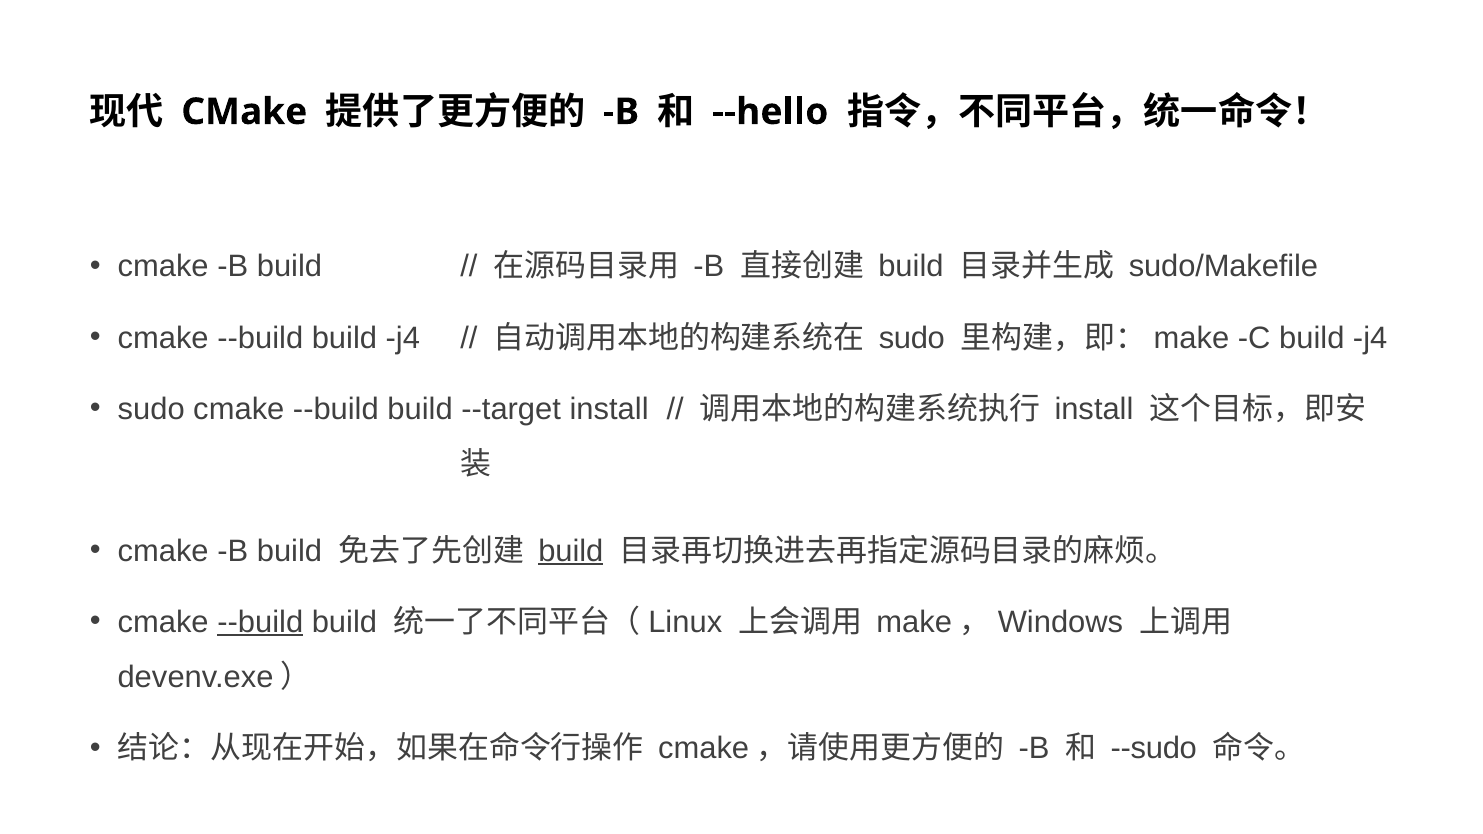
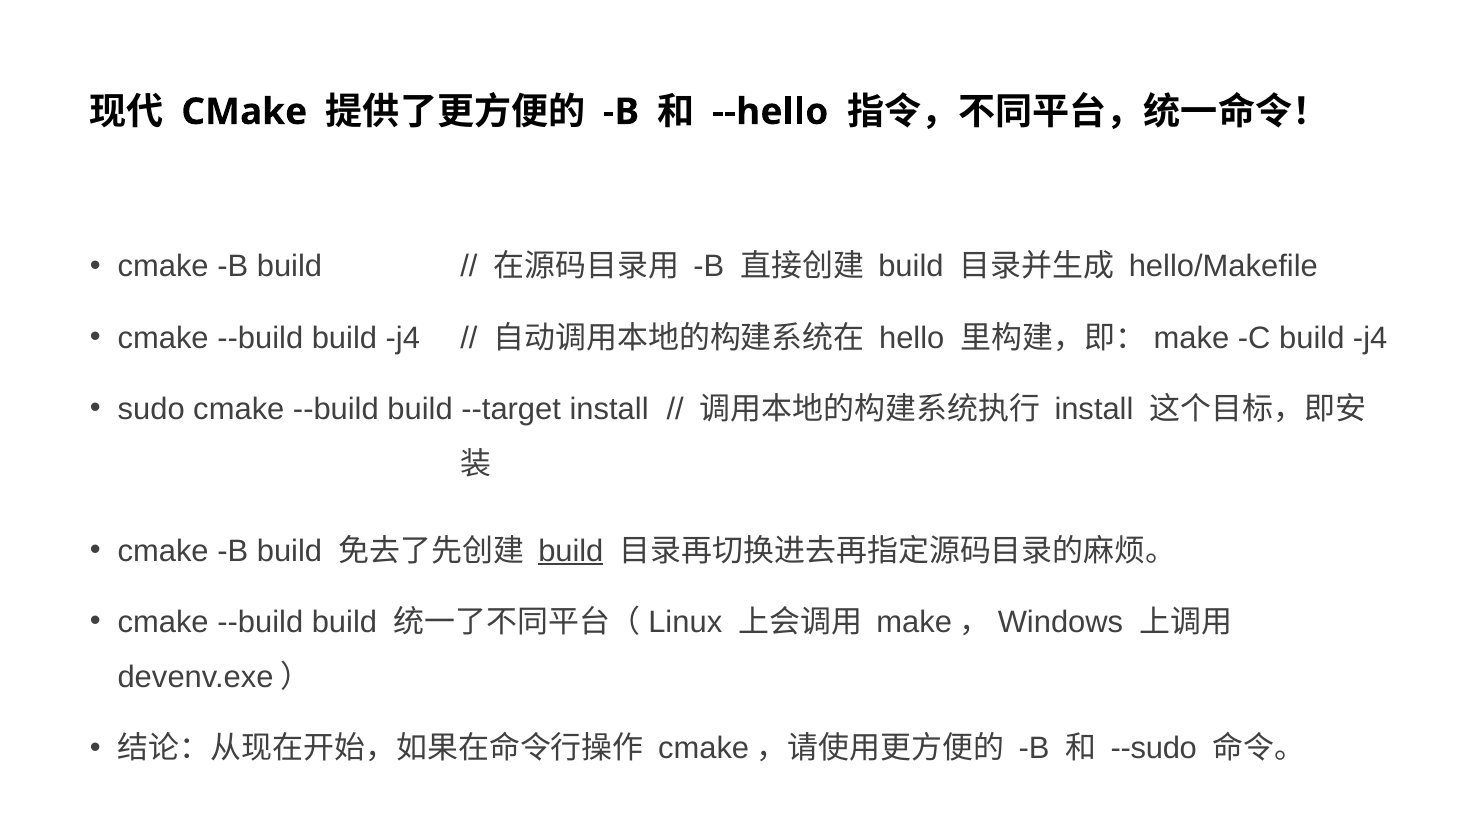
sudo/Makefile: sudo/Makefile -> hello/Makefile
sudo at (912, 338): sudo -> hello
--build at (260, 622) underline: present -> none
